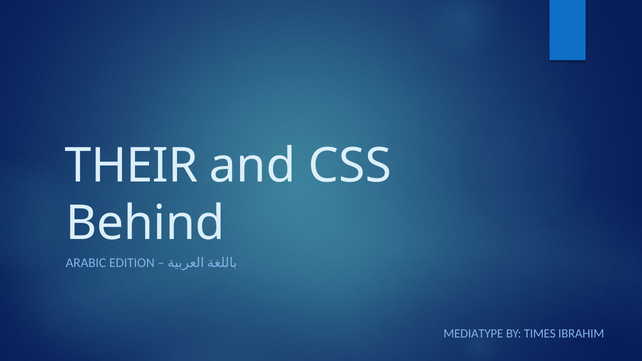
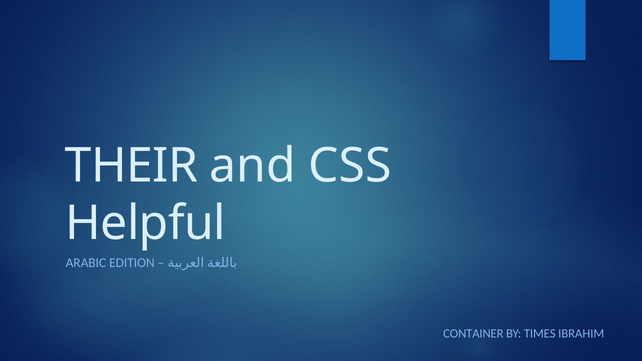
Behind: Behind -> Helpful
MEDIATYPE: MEDIATYPE -> CONTAINER
